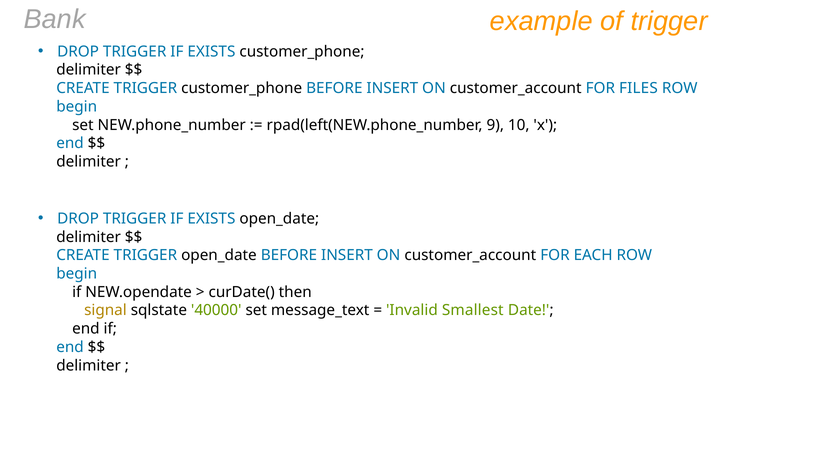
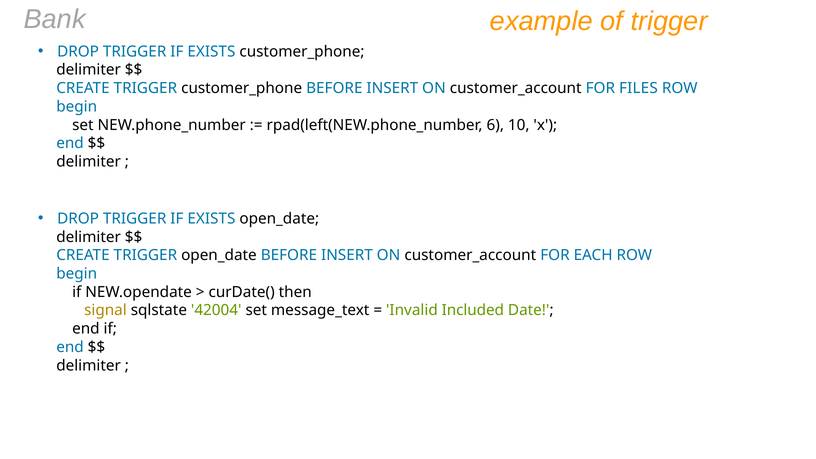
9: 9 -> 6
40000: 40000 -> 42004
Smallest: Smallest -> Included
